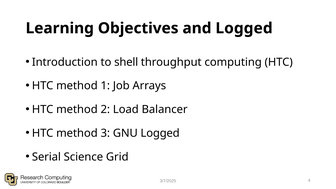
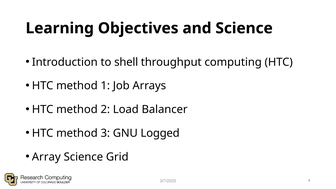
and Logged: Logged -> Science
Serial: Serial -> Array
